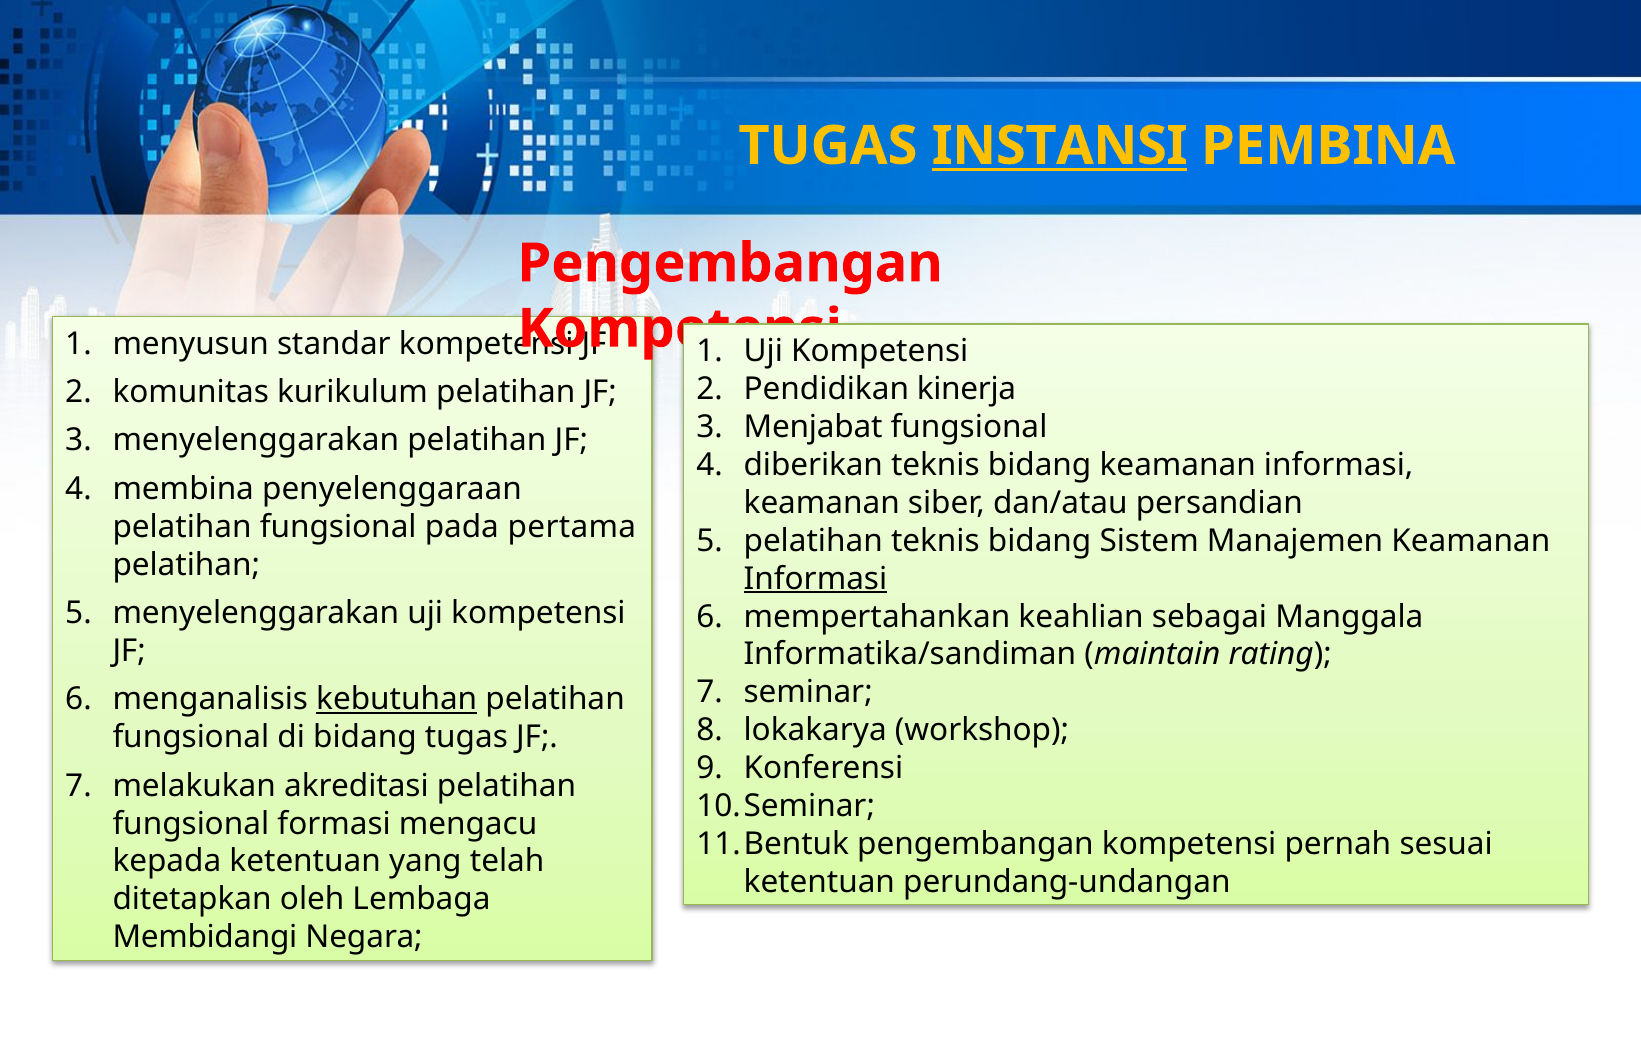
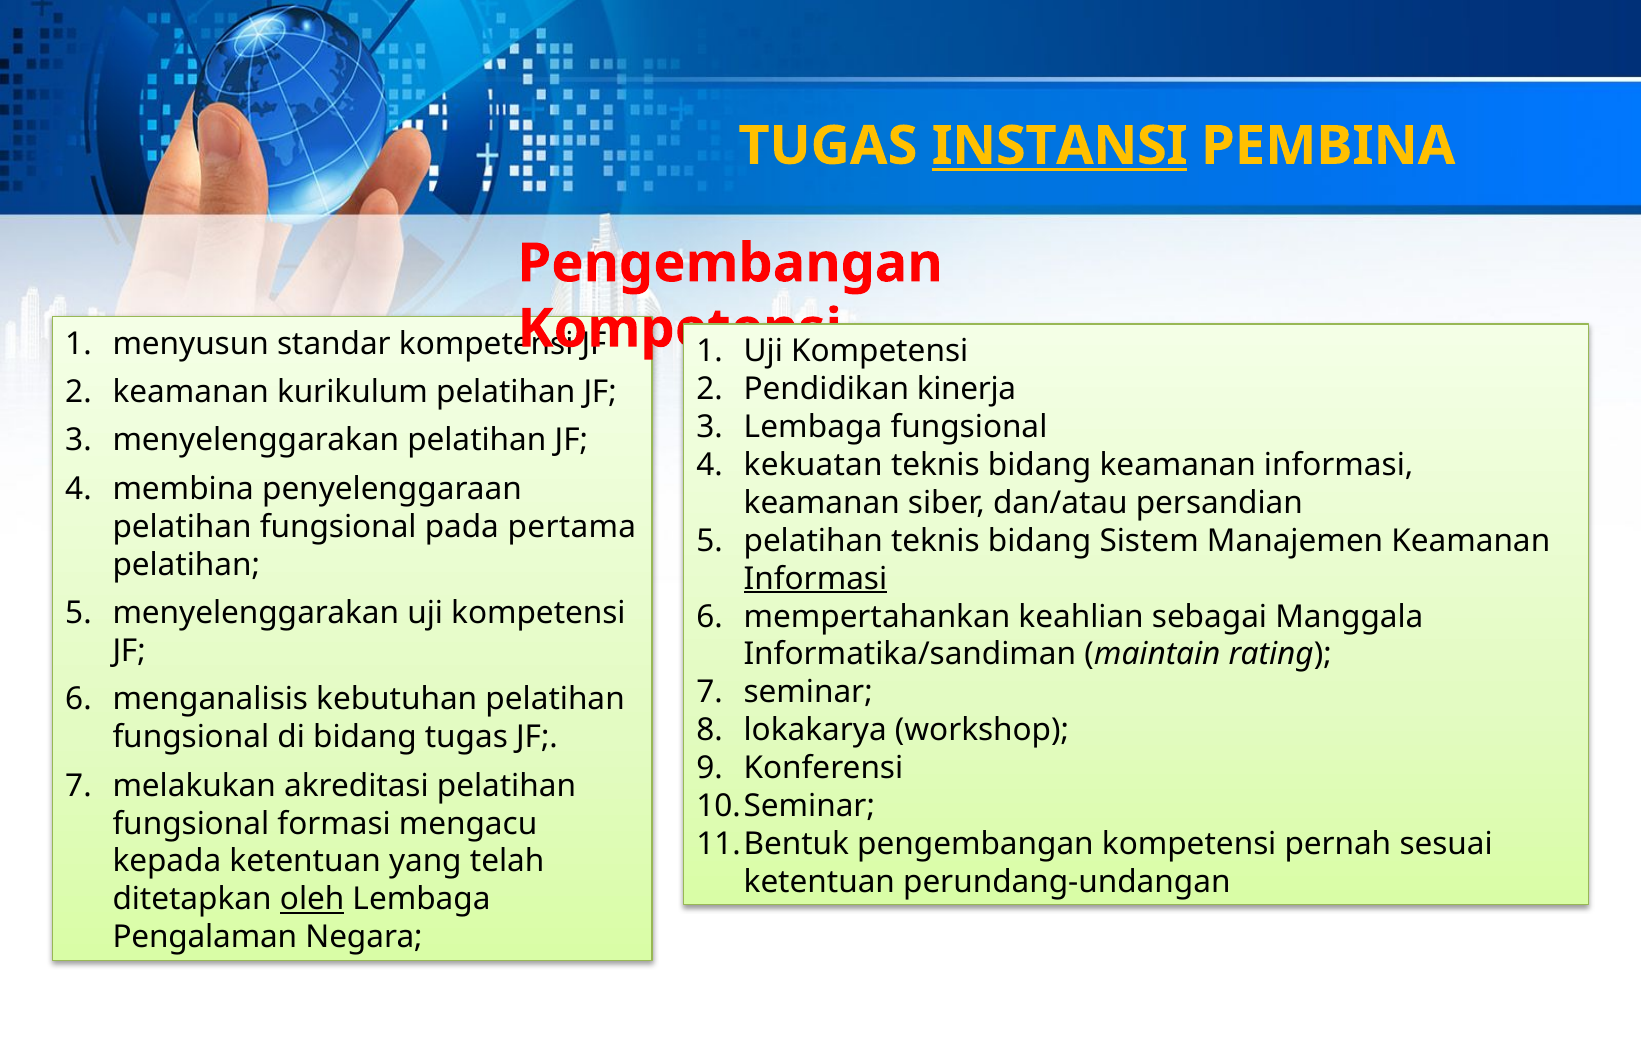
komunitas at (191, 392): komunitas -> keamanan
Menjabat at (813, 427): Menjabat -> Lembaga
diberikan: diberikan -> kekuatan
kebutuhan underline: present -> none
oleh underline: none -> present
Membidangi: Membidangi -> Pengalaman
